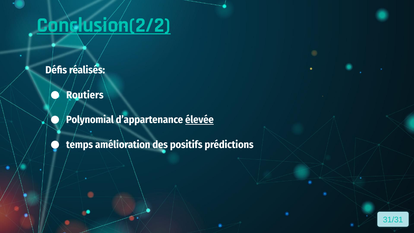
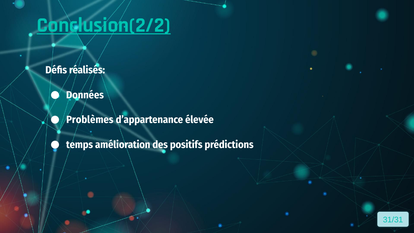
Routiers: Routiers -> Données
Polynomial: Polynomial -> Problèmes
élevée underline: present -> none
